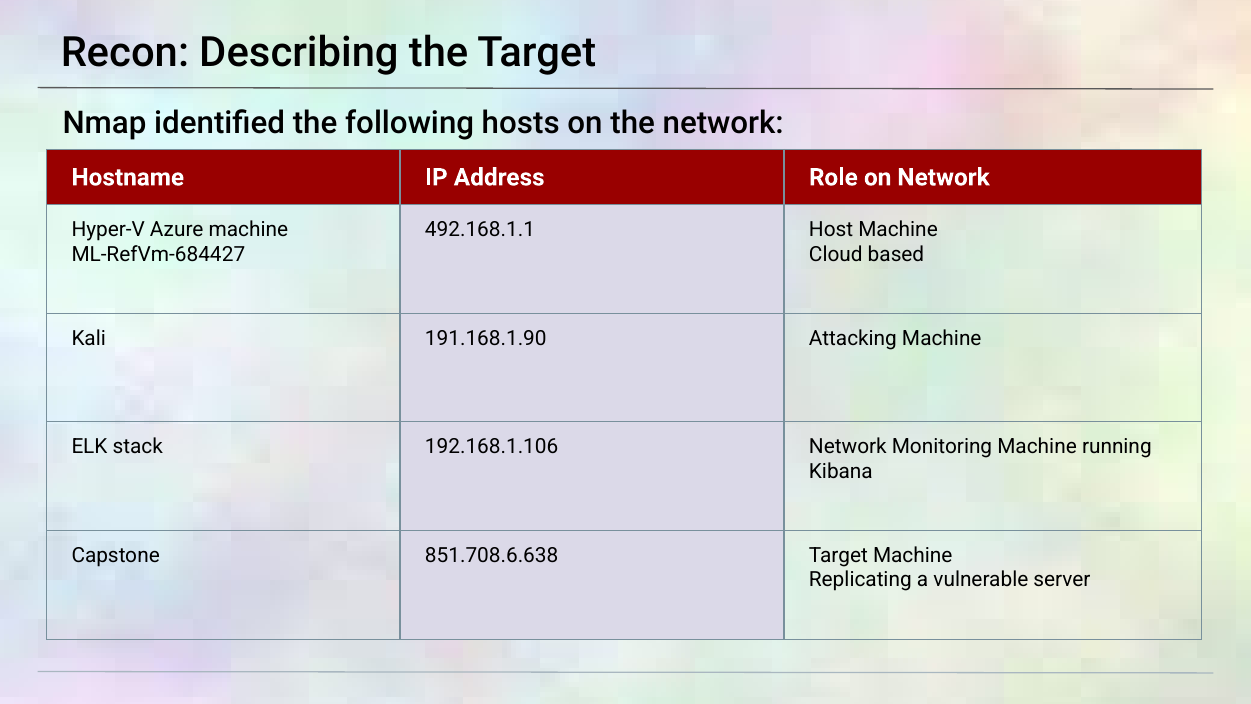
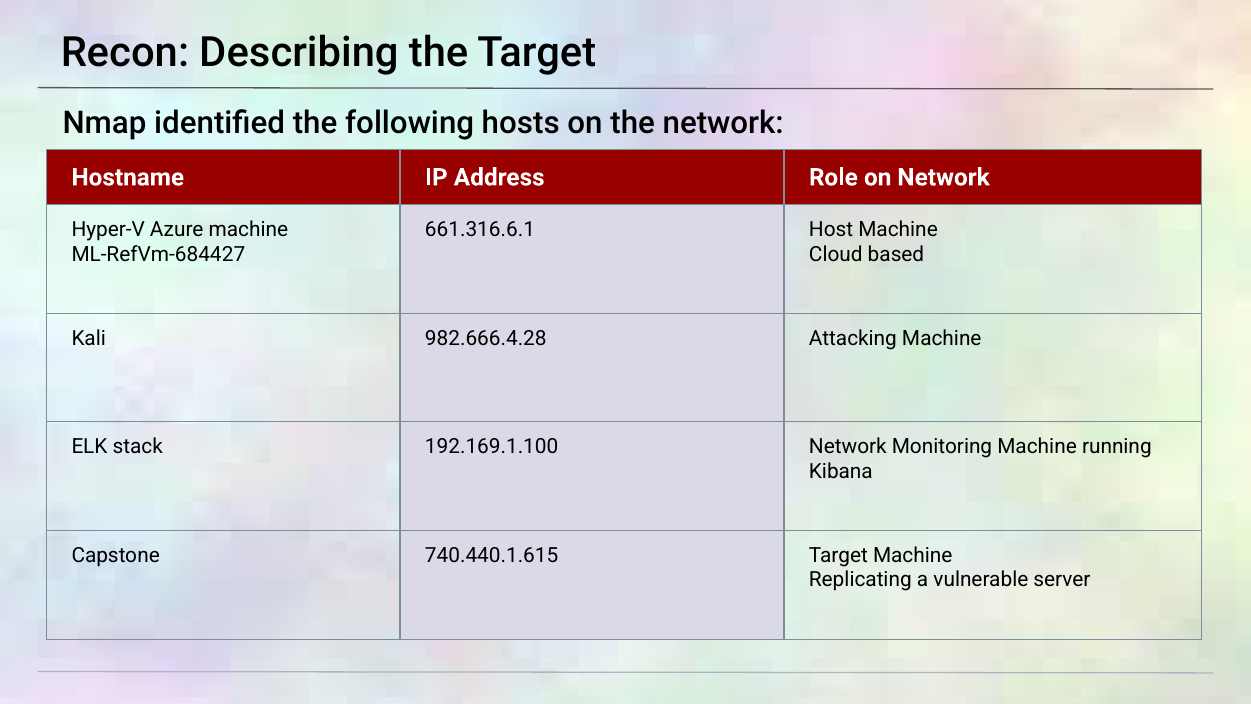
492.168.1.1: 492.168.1.1 -> 661.316.6.1
191.168.1.90: 191.168.1.90 -> 982.666.4.28
192.168.1.106: 192.168.1.106 -> 192.169.1.100
851.708.6.638: 851.708.6.638 -> 740.440.1.615
